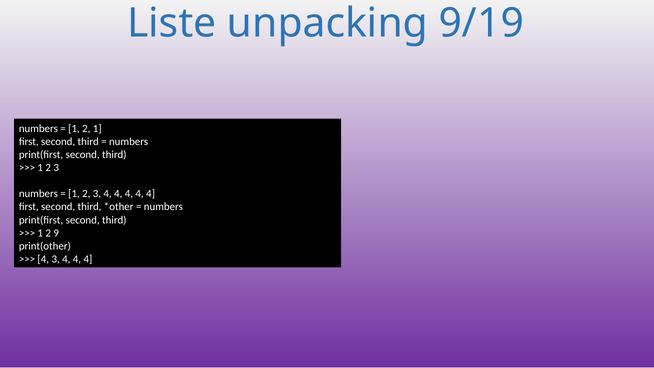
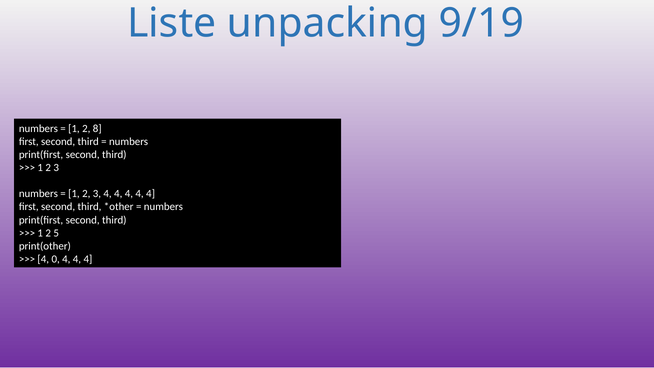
2 1: 1 -> 8
9: 9 -> 5
4 3: 3 -> 0
